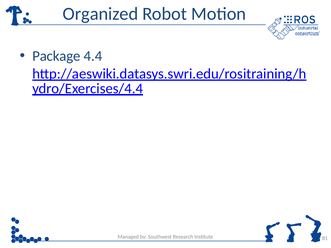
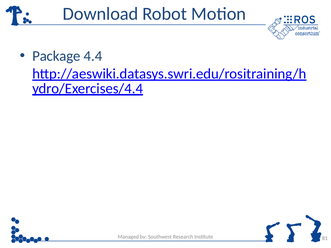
Organized: Organized -> Download
